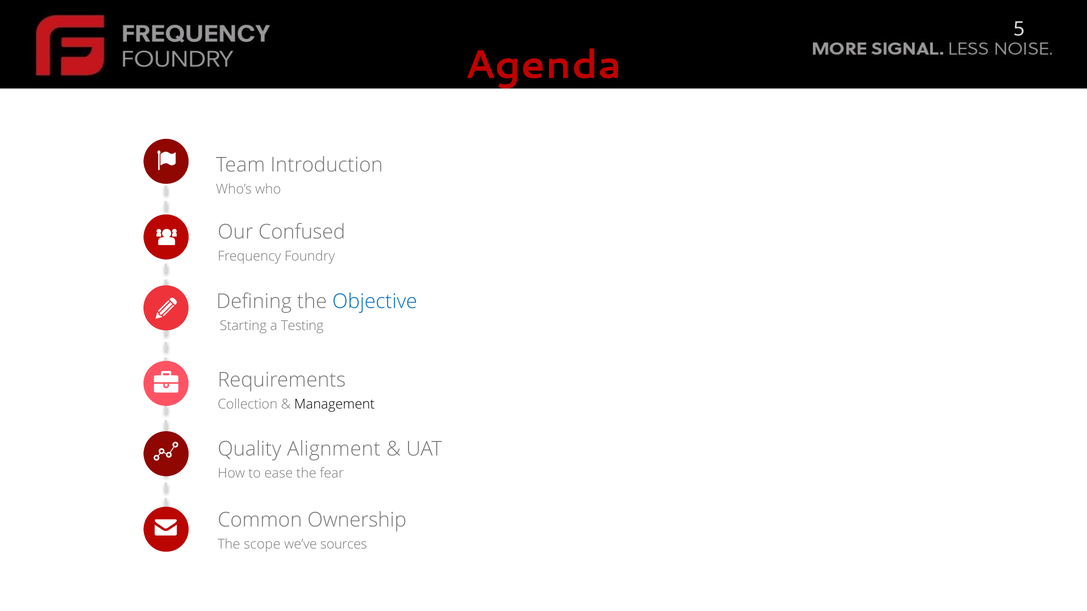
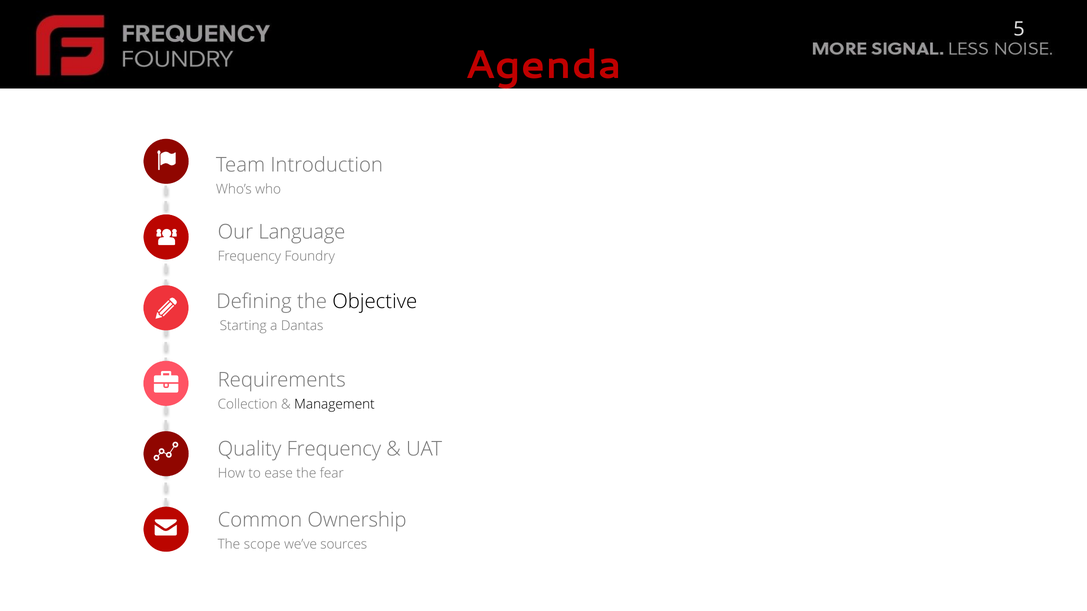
Confused: Confused -> Language
Objective colour: blue -> black
Testing: Testing -> Dantas
Quality Alignment: Alignment -> Frequency
